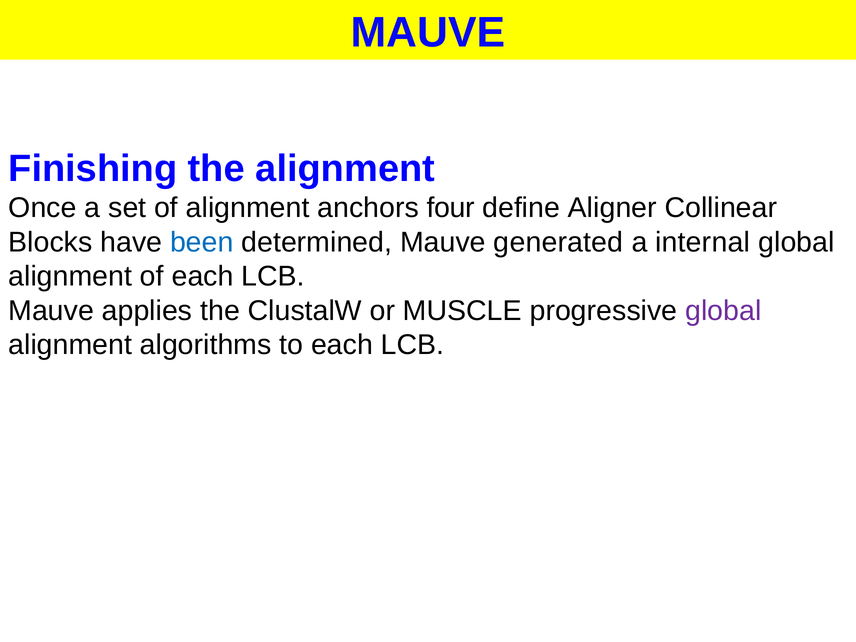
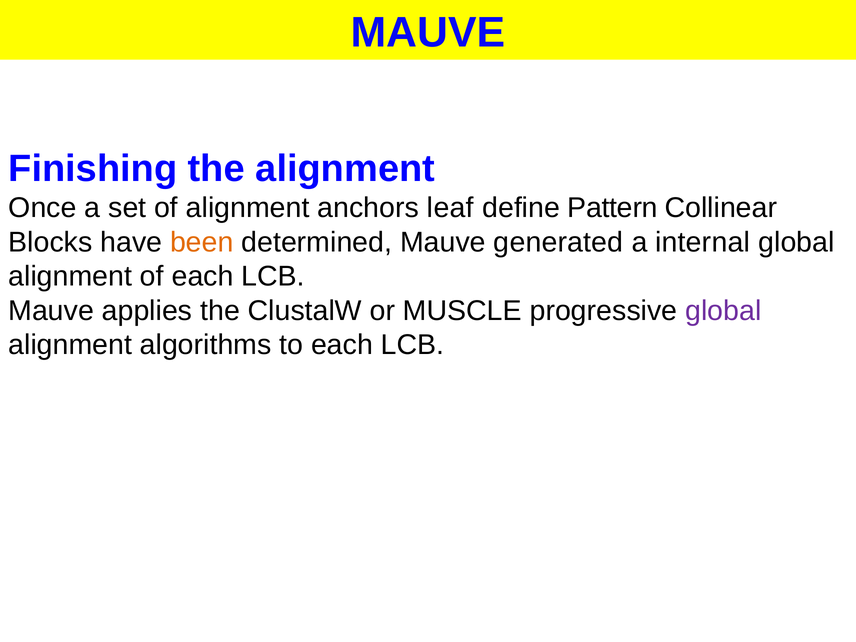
four: four -> leaf
Aligner: Aligner -> Pattern
been colour: blue -> orange
